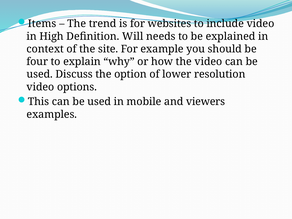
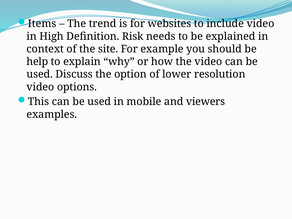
Will: Will -> Risk
four: four -> help
